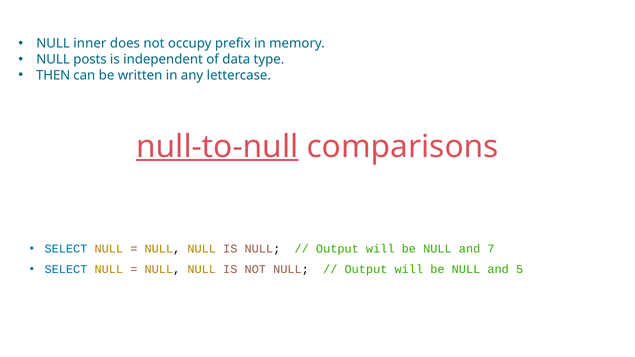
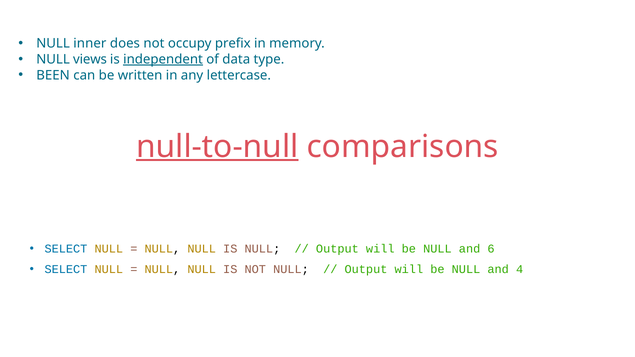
posts: posts -> views
independent underline: none -> present
THEN: THEN -> BEEN
7: 7 -> 6
5: 5 -> 4
